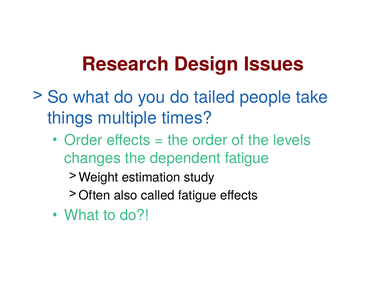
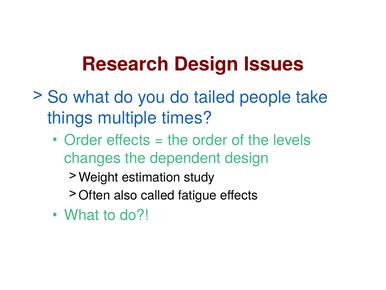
dependent fatigue: fatigue -> design
